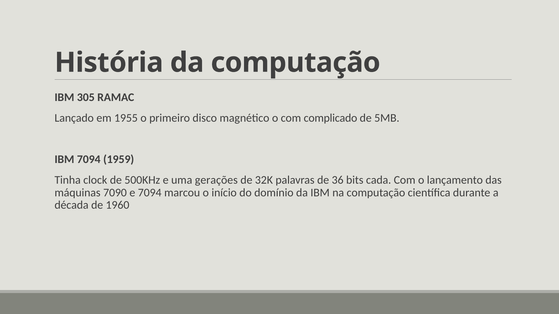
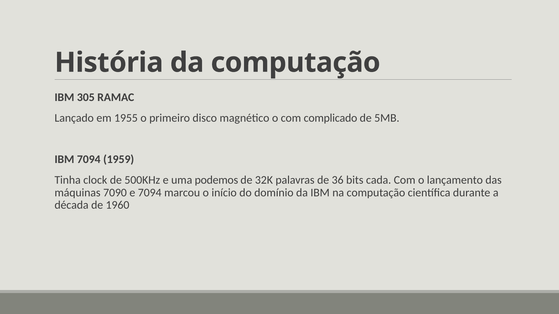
gerações: gerações -> podemos
